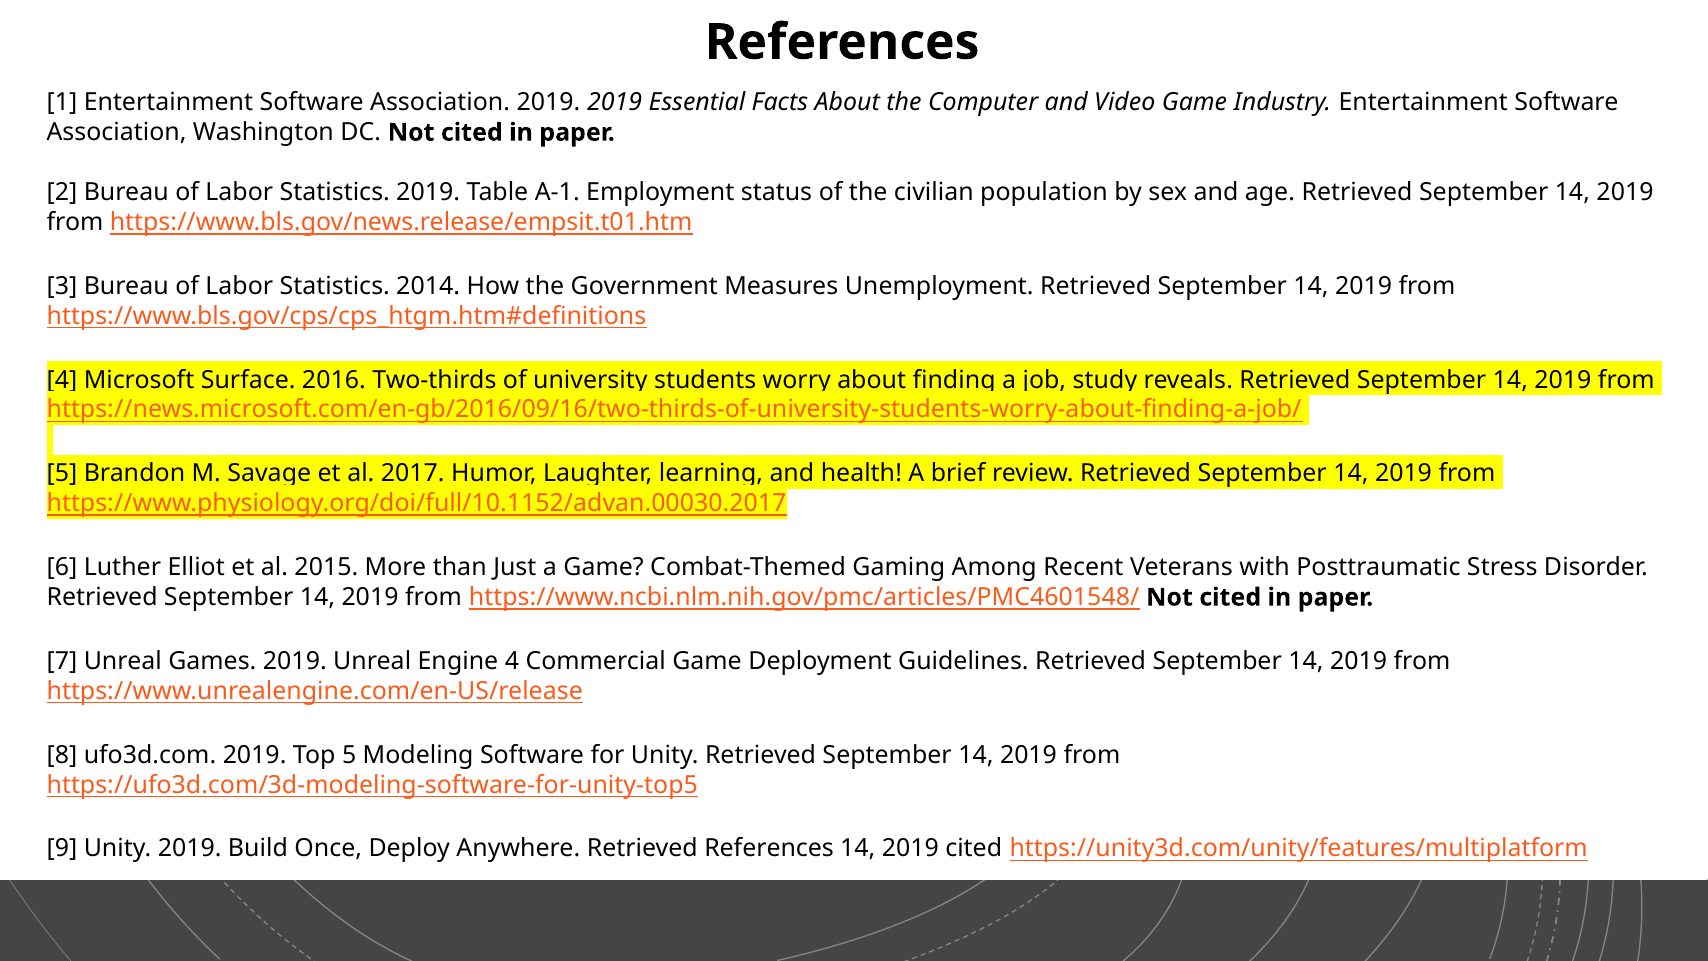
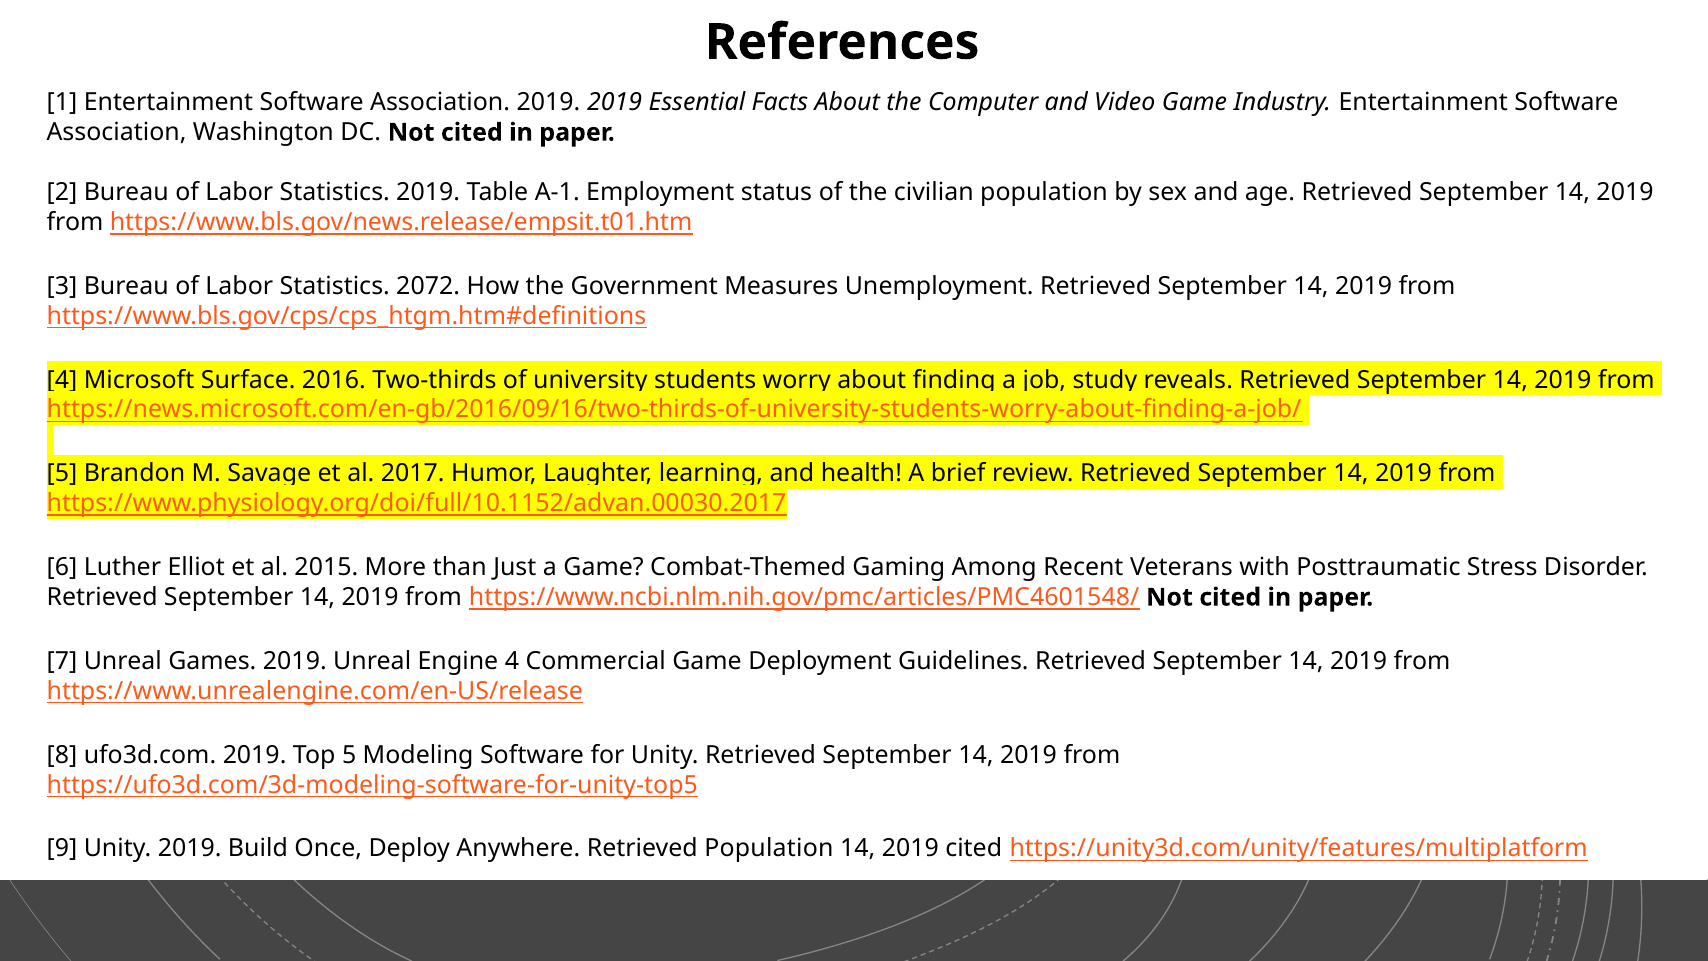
2014: 2014 -> 2072
Retrieved References: References -> Population
